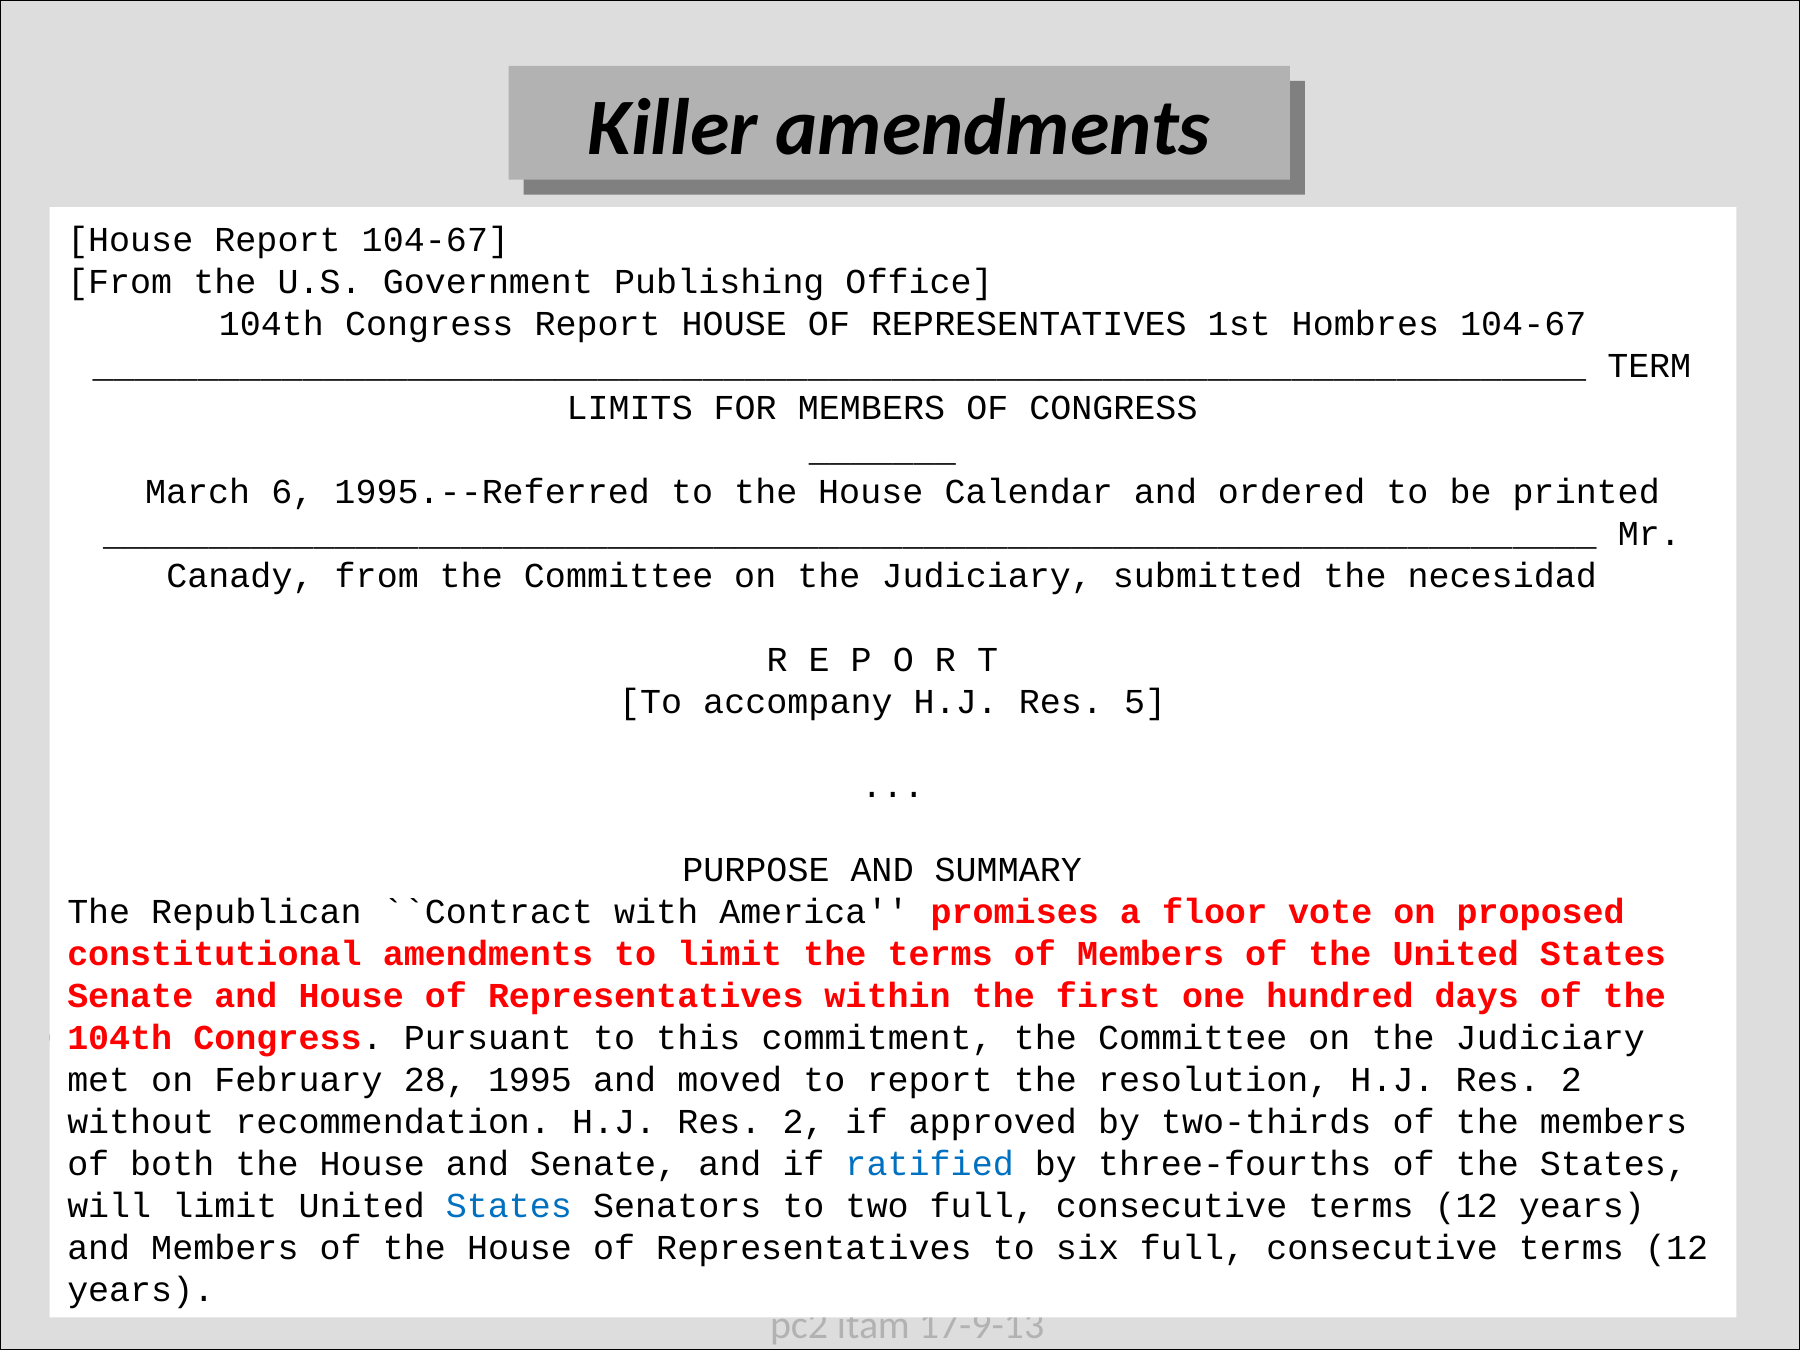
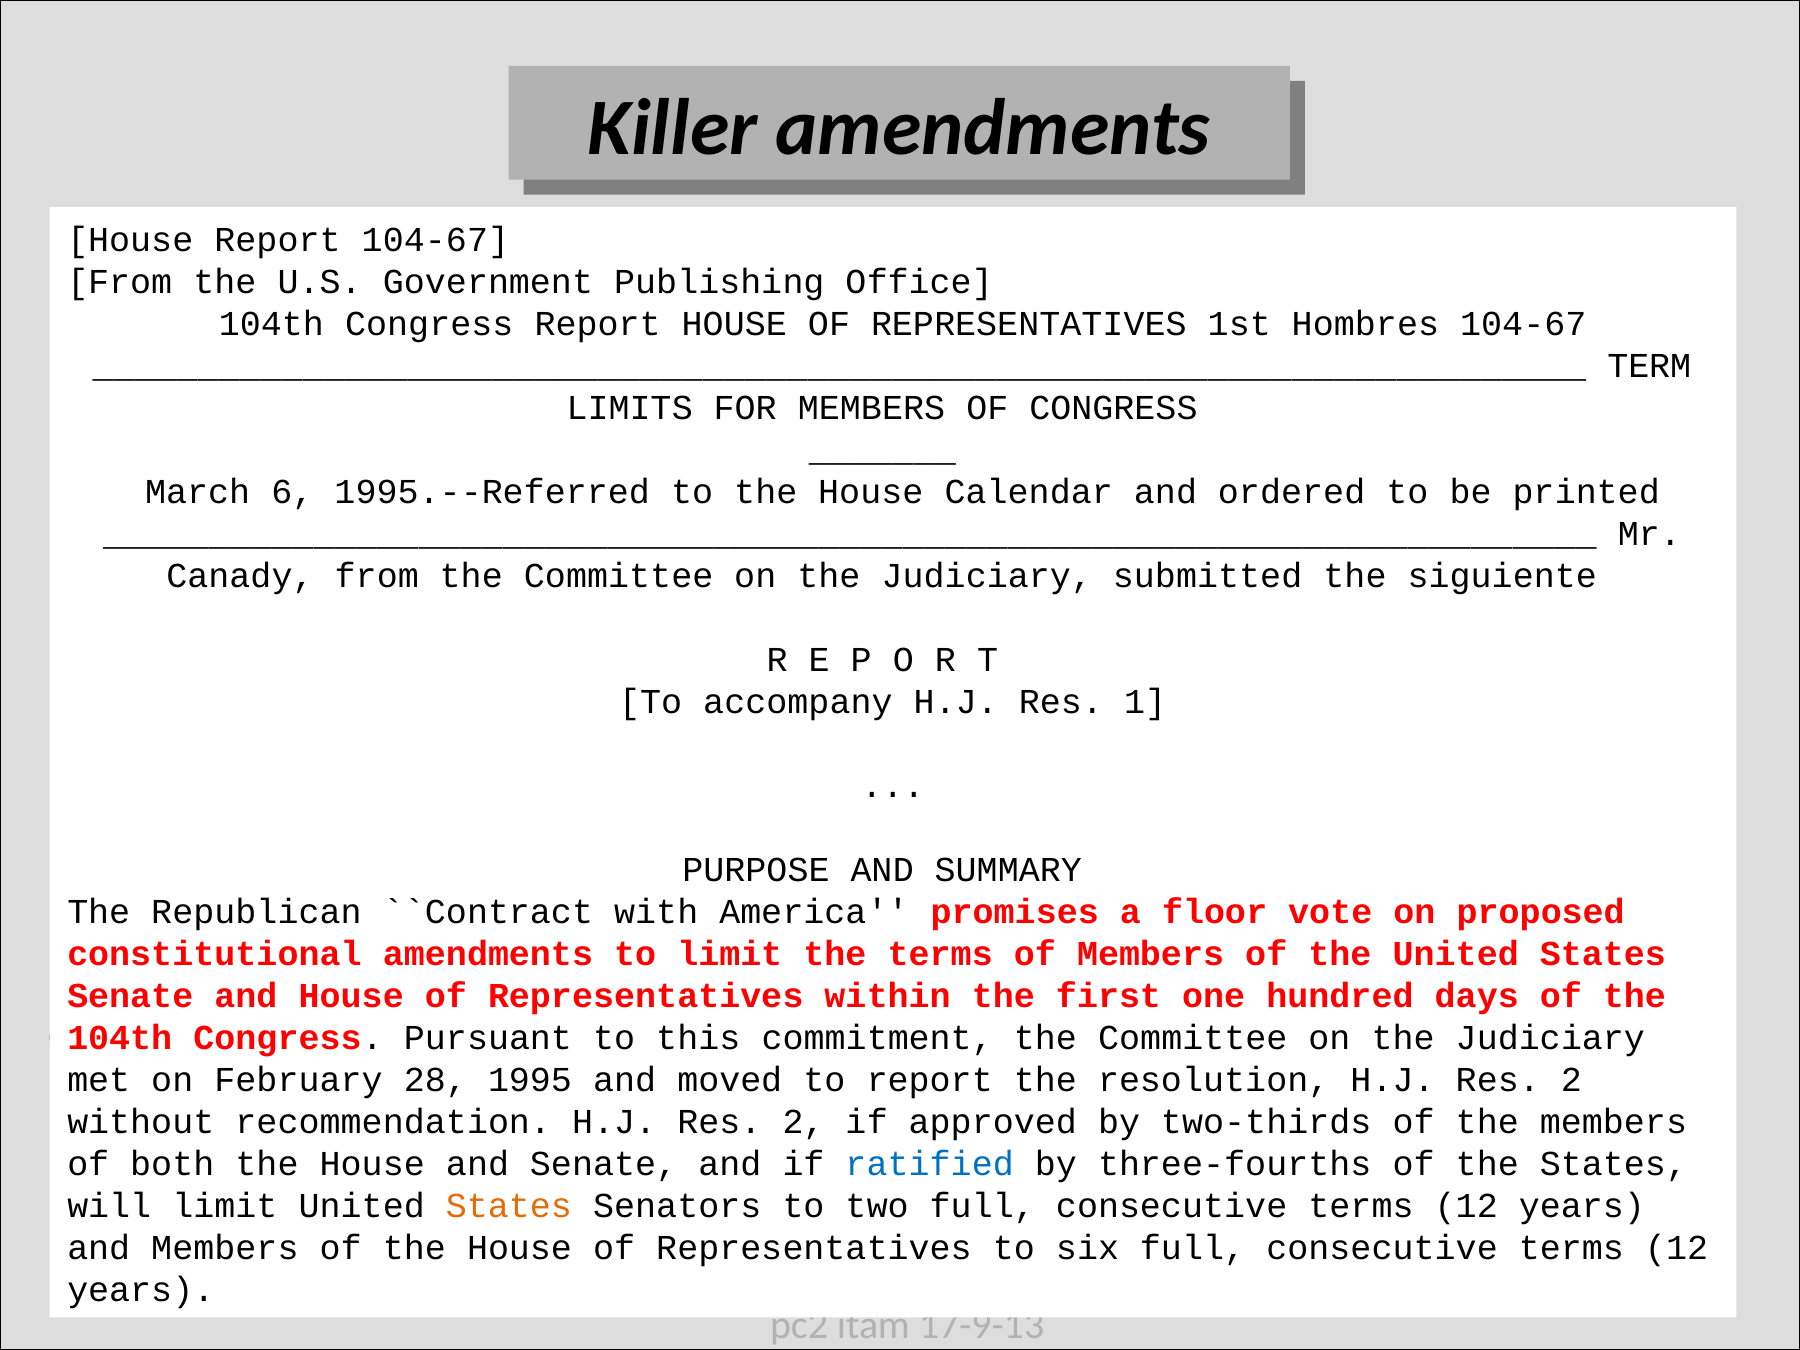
necesidad: necesidad -> siguiente
5: 5 -> 1
States at (509, 1206) colour: blue -> orange
